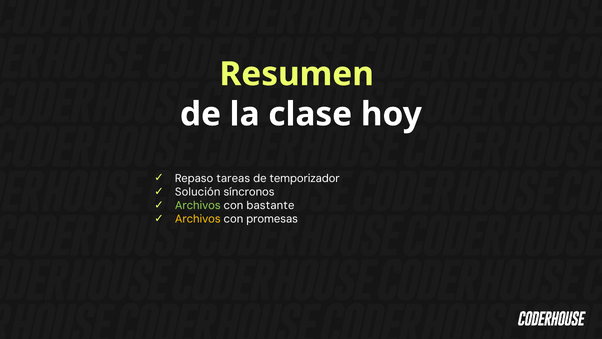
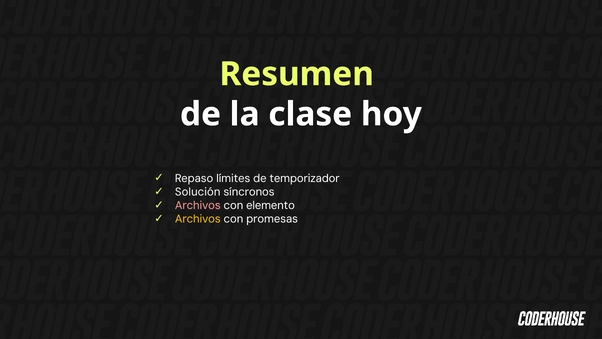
tareas: tareas -> límites
Archivos at (198, 205) colour: light green -> pink
bastante: bastante -> elemento
